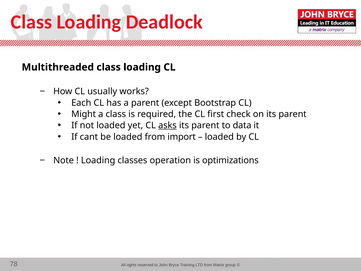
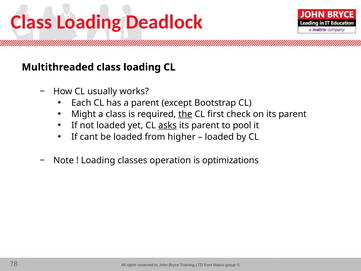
the underline: none -> present
data: data -> pool
import: import -> higher
